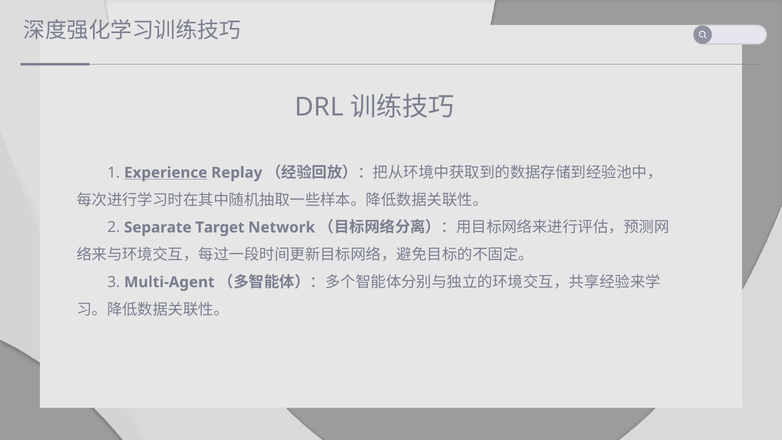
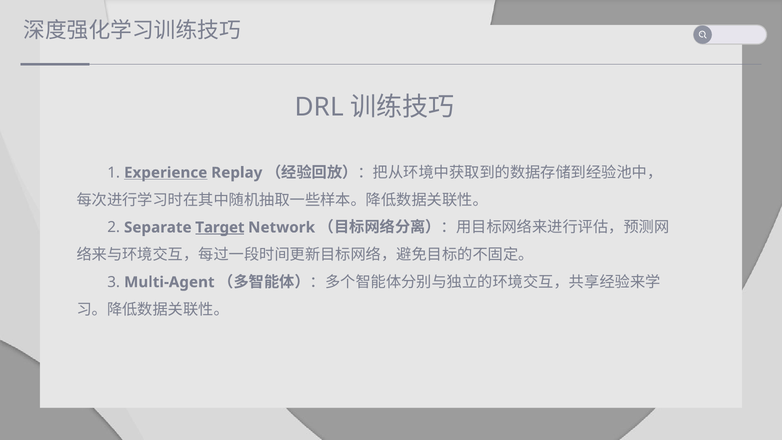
Target underline: none -> present
